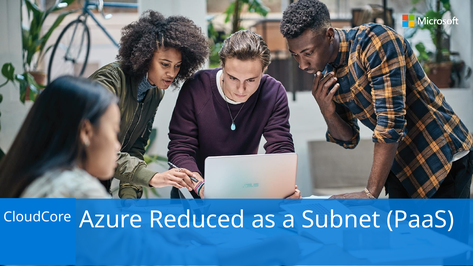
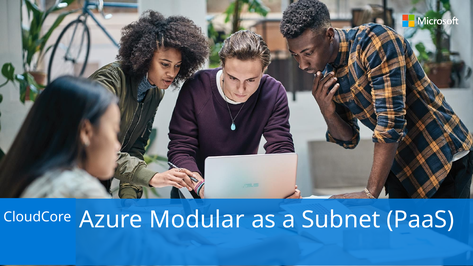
Reduced: Reduced -> Modular
